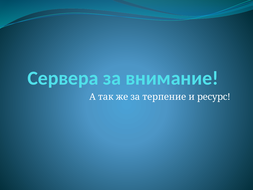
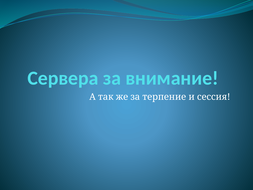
ресурс: ресурс -> сессия
